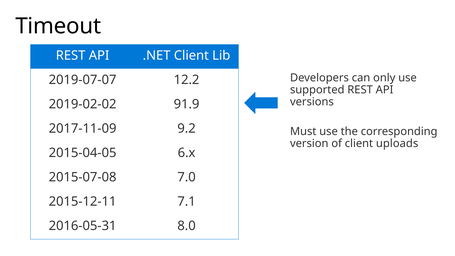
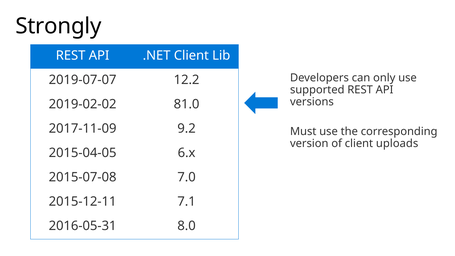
Timeout: Timeout -> Strongly
91.9: 91.9 -> 81.0
